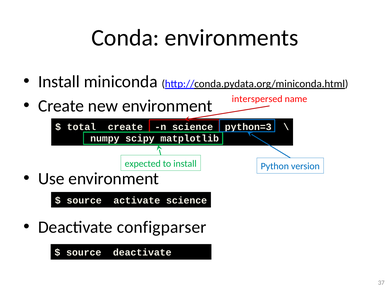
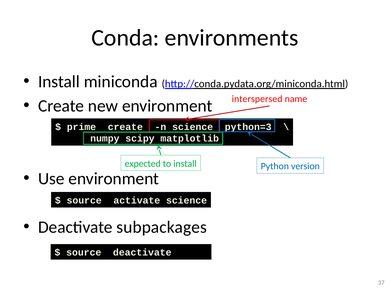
total: total -> prime
configparser: configparser -> subpackages
